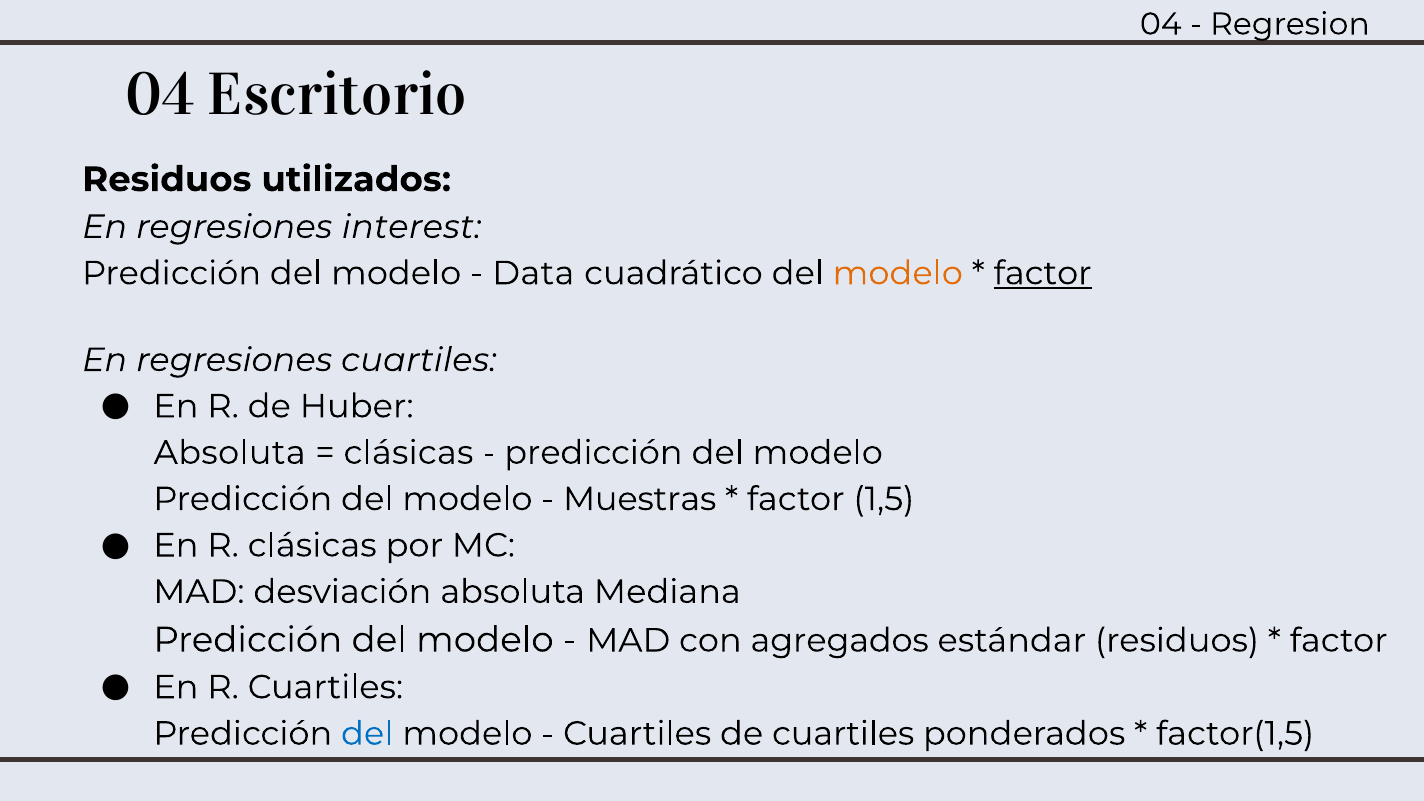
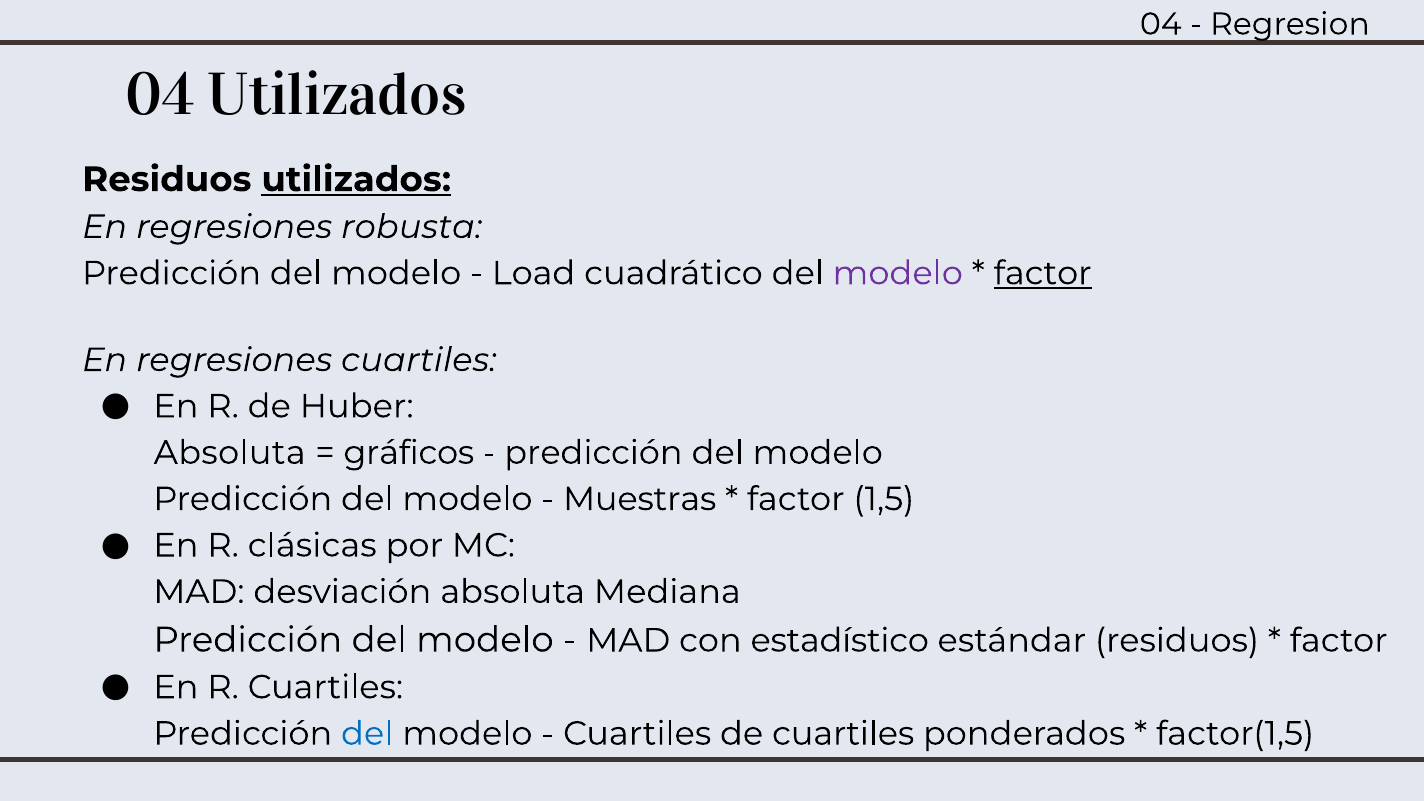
04 Escritorio: Escritorio -> Utilizados
utilizados at (356, 179) underline: none -> present
interest: interest -> robusta
Data: Data -> Load
modelo at (898, 273) colour: orange -> purple
clásicas at (409, 453): clásicas -> gráficos
agregados: agregados -> estadístico
